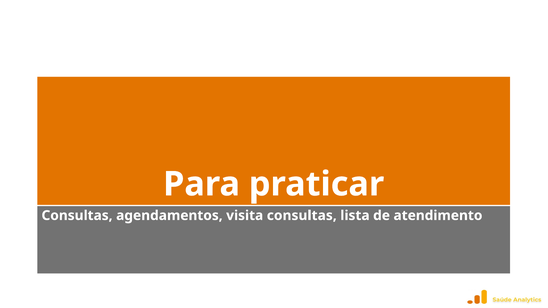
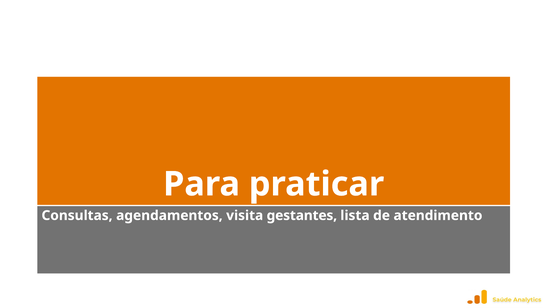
visita consultas: consultas -> gestantes
